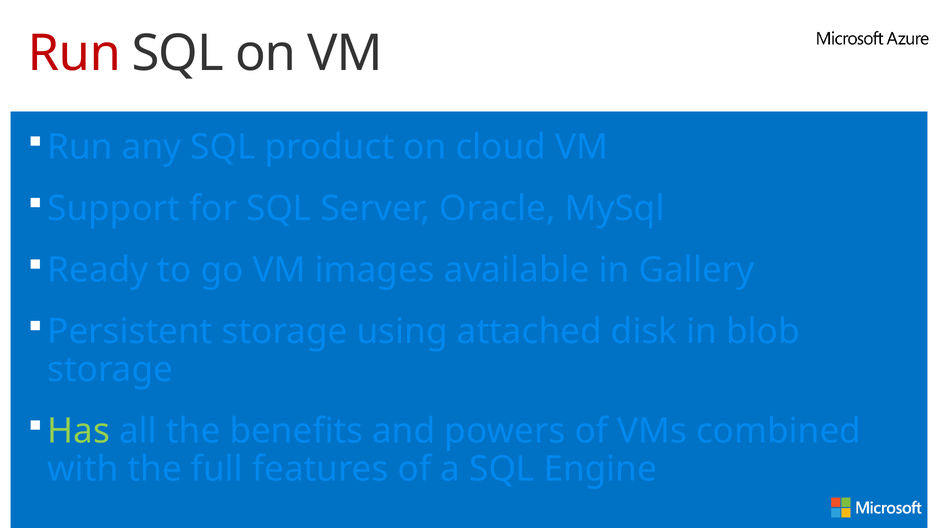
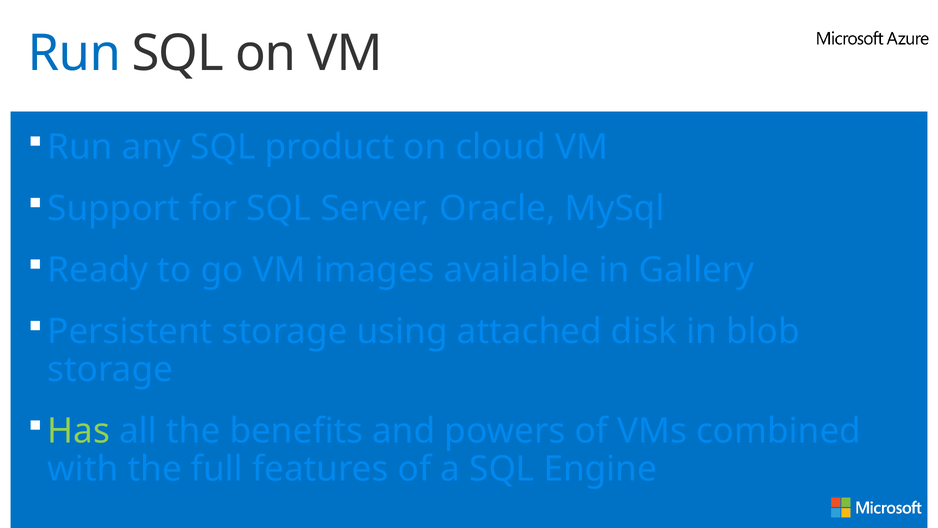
Run at (74, 53) colour: red -> blue
